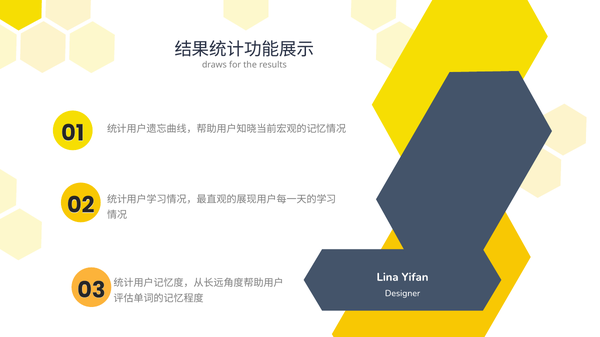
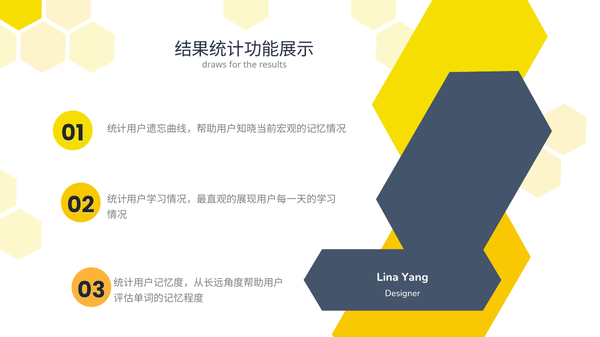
Yifan: Yifan -> Yang
